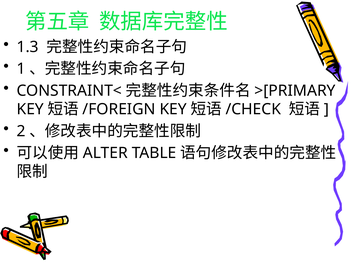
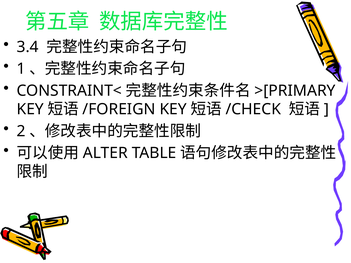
1.3: 1.3 -> 3.4
